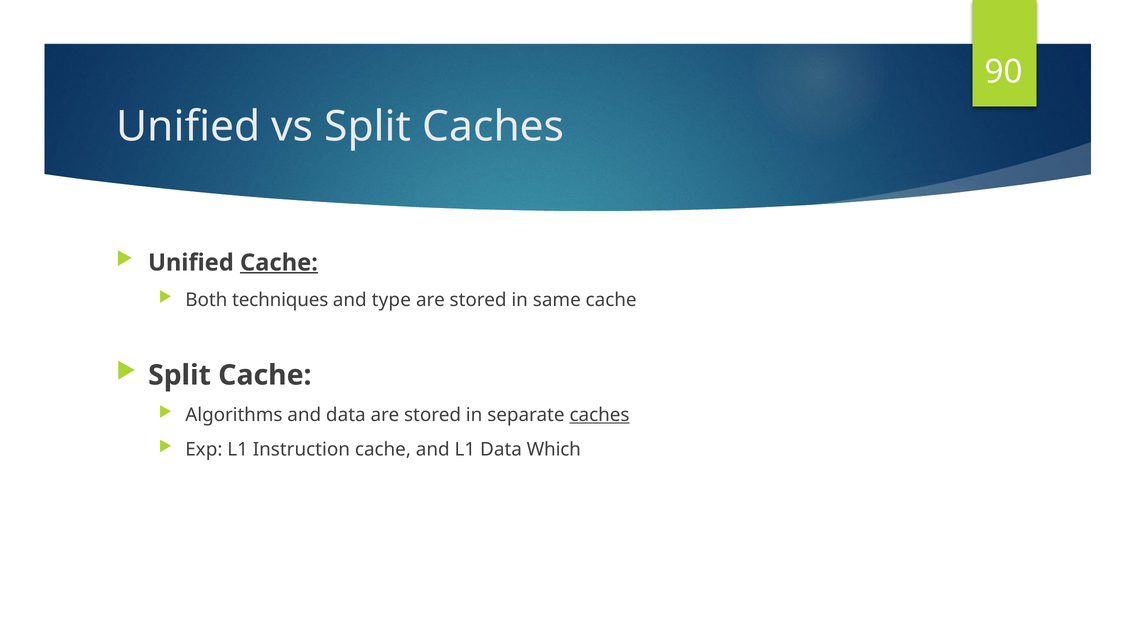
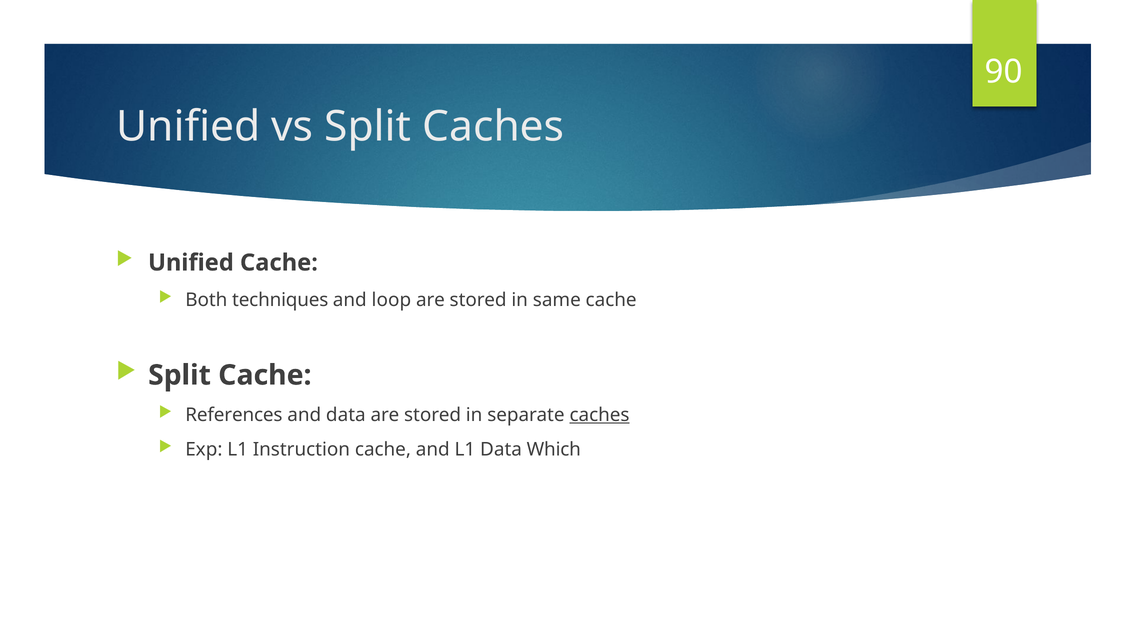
Cache at (279, 263) underline: present -> none
type: type -> loop
Algorithms: Algorithms -> References
